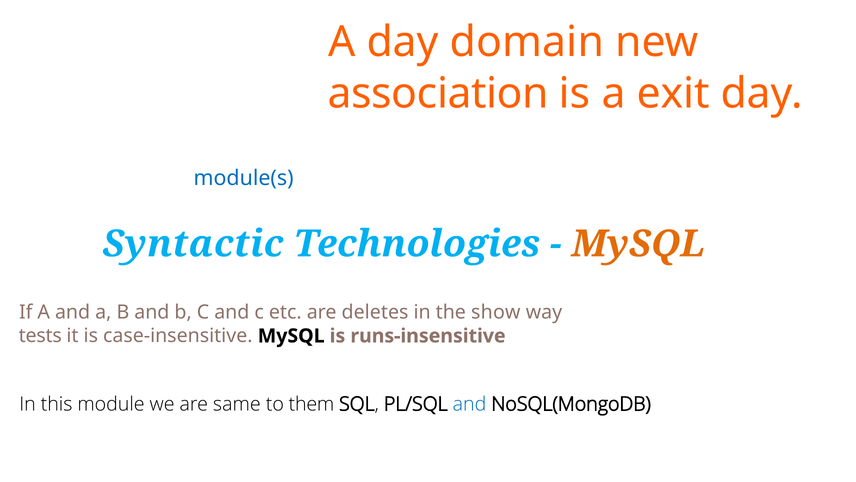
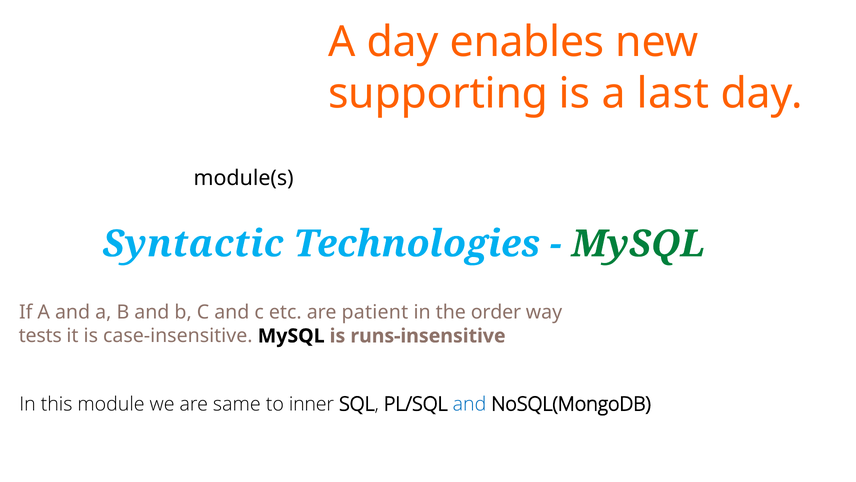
domain: domain -> enables
association: association -> supporting
exit: exit -> last
module(s colour: blue -> black
MySQL at (638, 244) colour: orange -> green
deletes: deletes -> patient
show: show -> order
them: them -> inner
